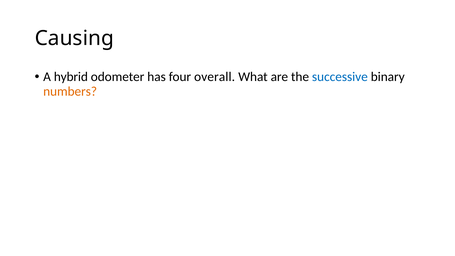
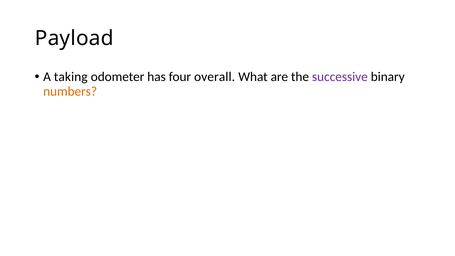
Causing: Causing -> Payload
hybrid: hybrid -> taking
successive colour: blue -> purple
